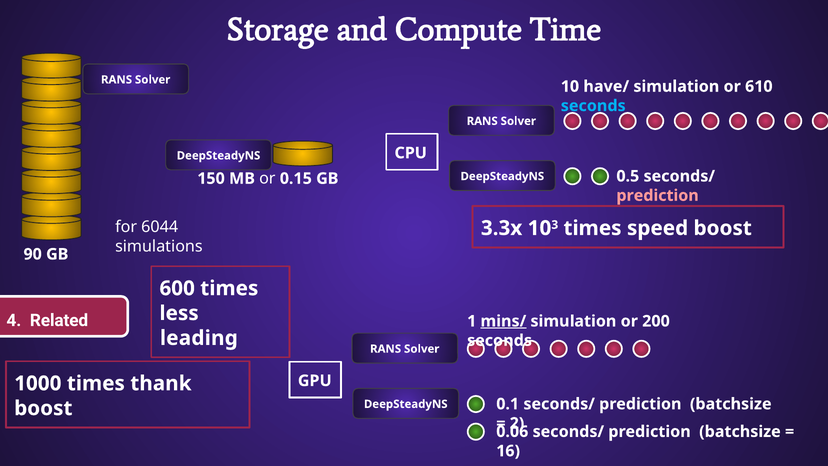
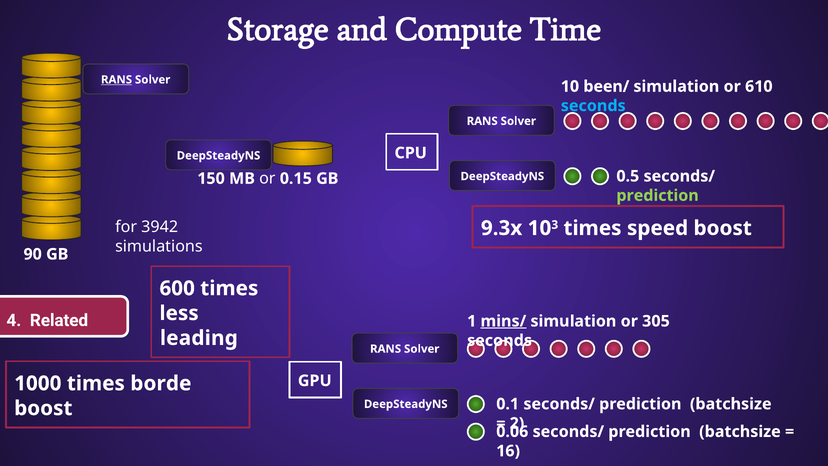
RANS at (117, 80) underline: none -> present
have/: have/ -> been/
prediction at (658, 195) colour: pink -> light green
6044: 6044 -> 3942
3.3x: 3.3x -> 9.3x
200: 200 -> 305
thank: thank -> borde
